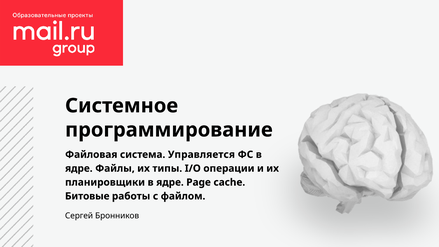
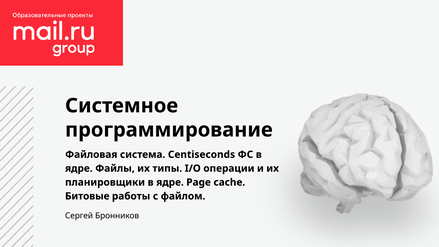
Управляется: Управляется -> Centiseconds
